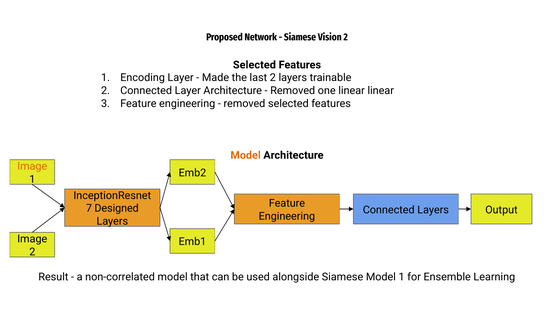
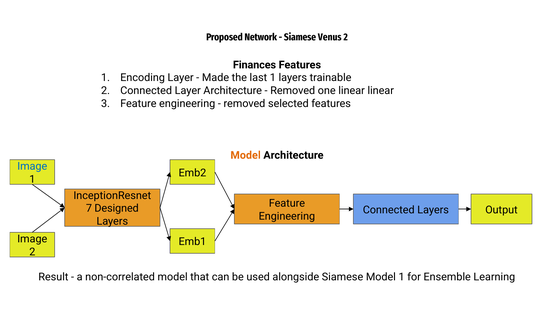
Vision: Vision -> Venus
Selected at (254, 65): Selected -> Finances
last 2: 2 -> 1
Image at (32, 167) colour: orange -> blue
